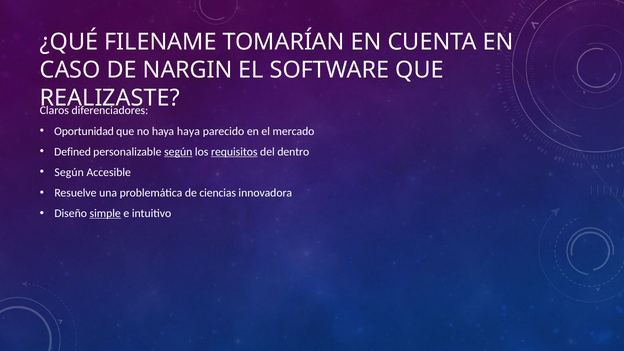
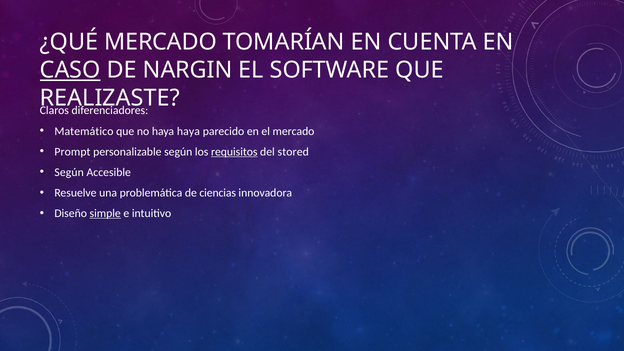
¿QUÉ FILENAME: FILENAME -> MERCADO
CASO underline: none -> present
Oportunidad: Oportunidad -> Matemático
Defined: Defined -> Prompt
según at (178, 152) underline: present -> none
dentro: dentro -> stored
